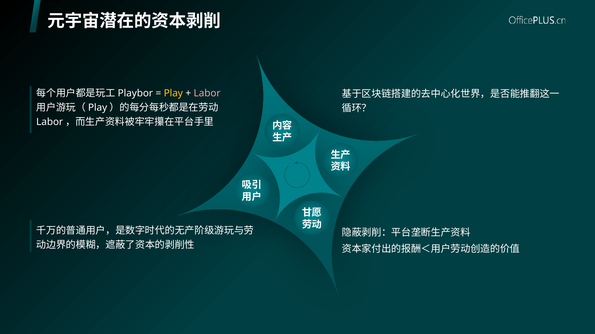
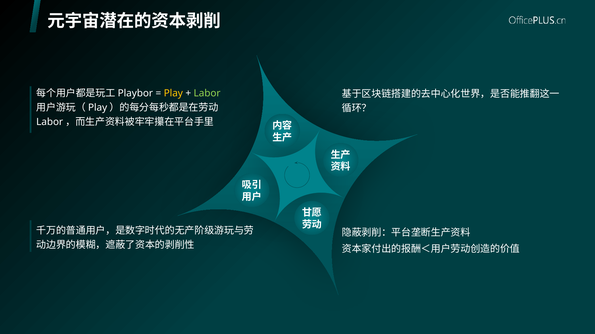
Labor colour: pink -> light green
